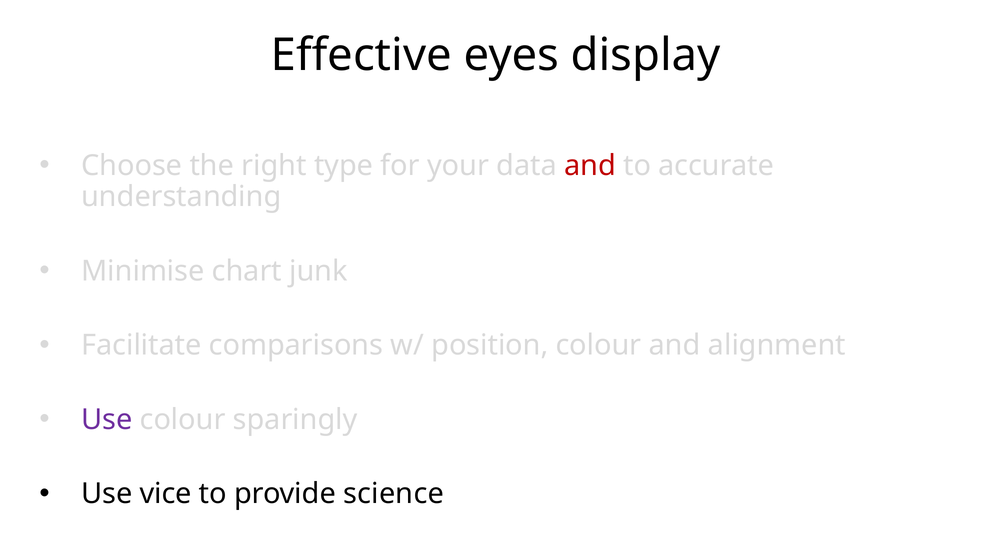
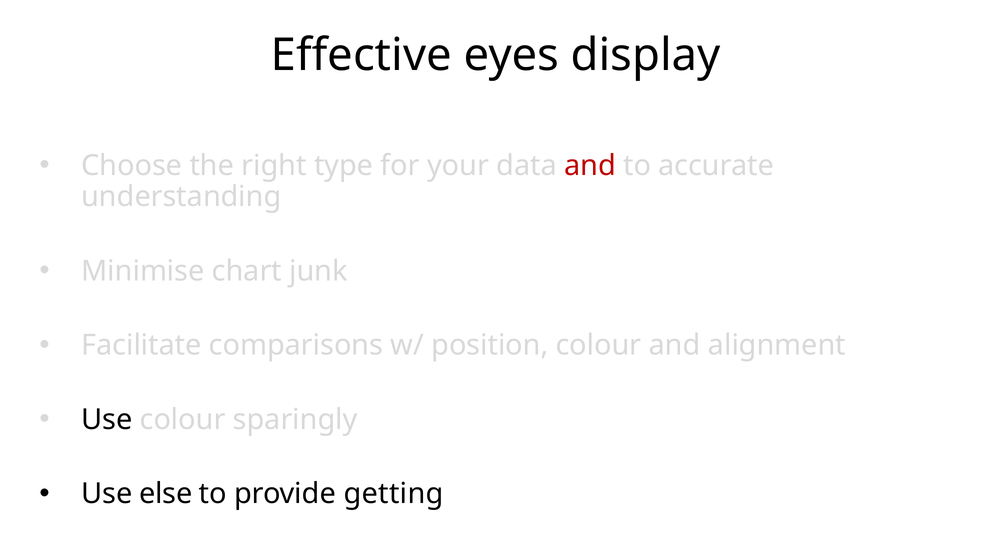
Use at (107, 419) colour: purple -> black
vice: vice -> else
science: science -> getting
